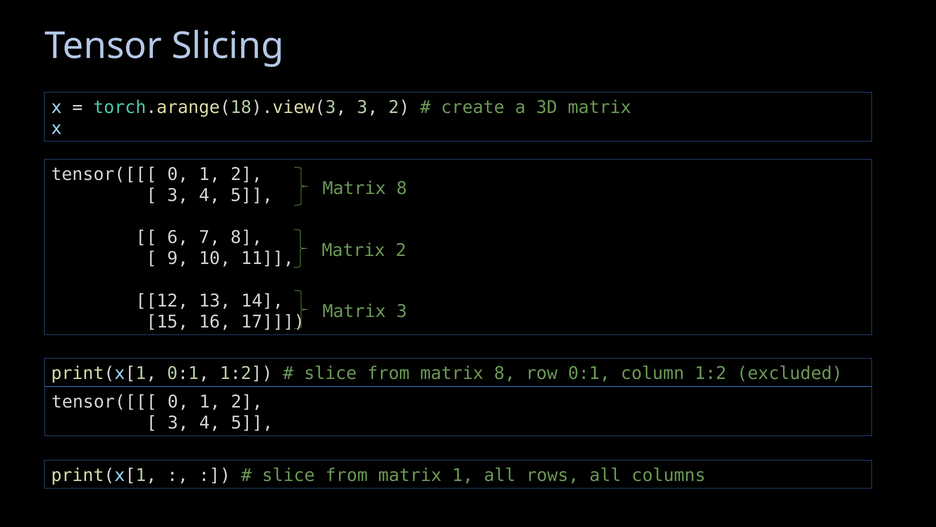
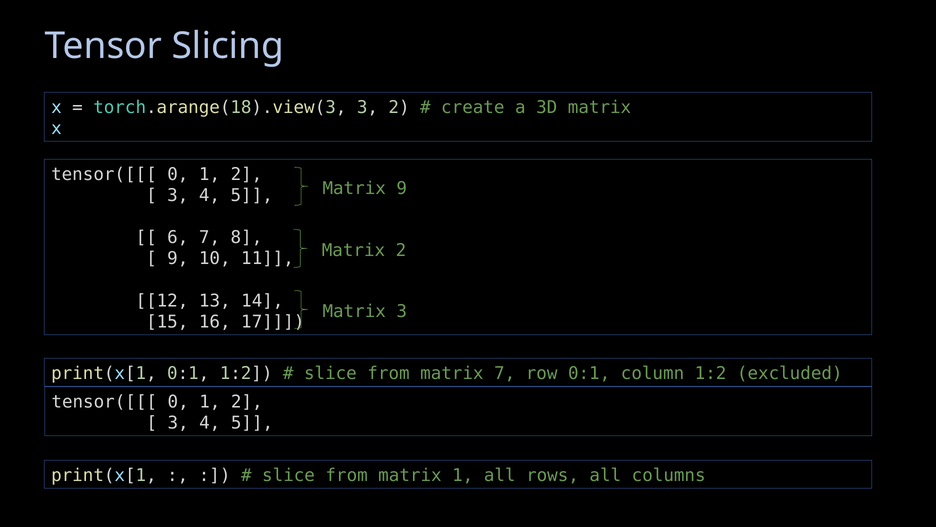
8 at (402, 188): 8 -> 9
from matrix 8: 8 -> 7
